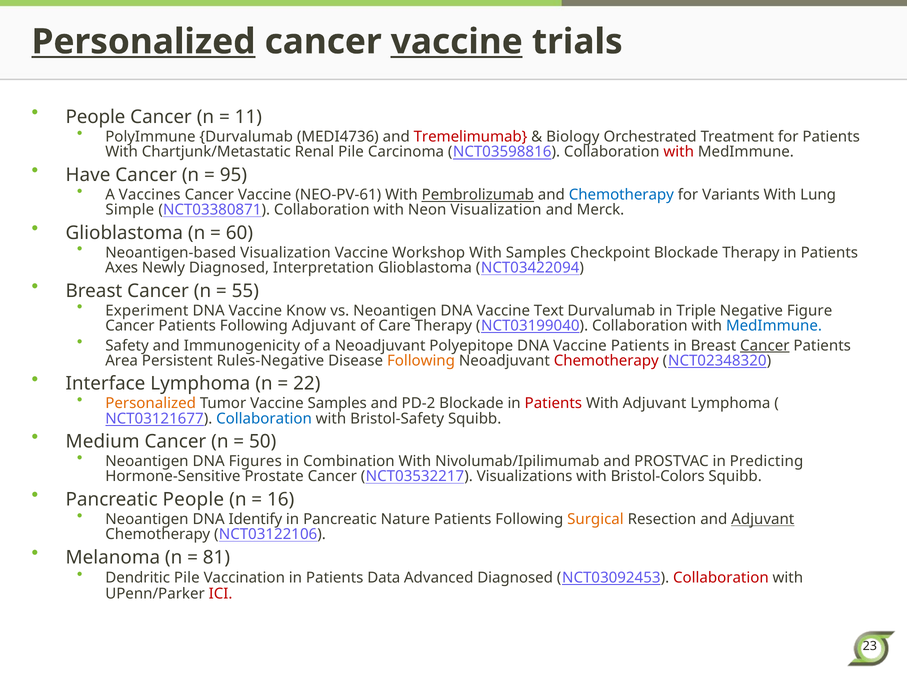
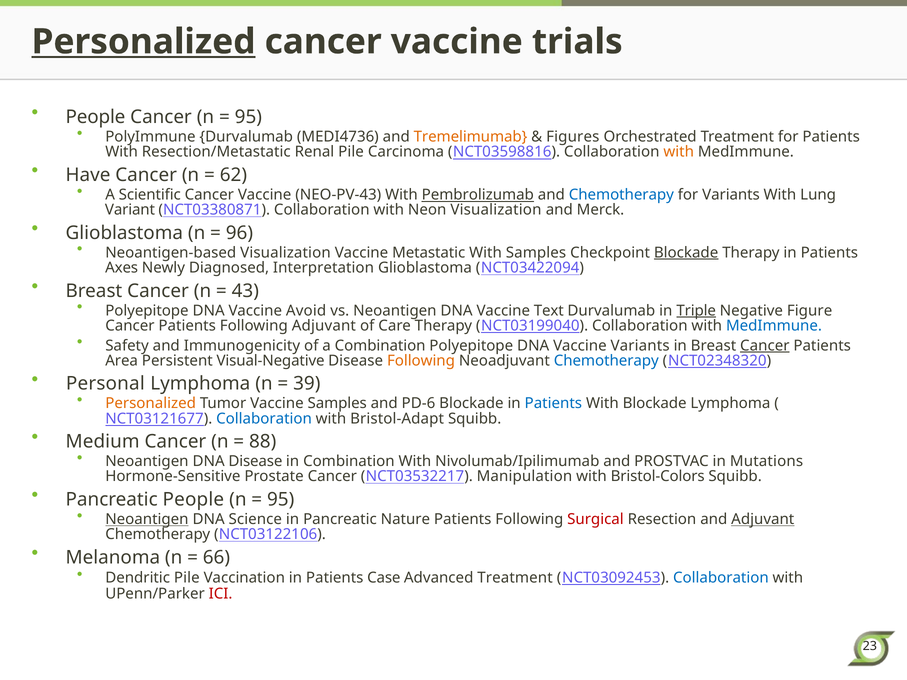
vaccine at (457, 42) underline: present -> none
11 at (248, 117): 11 -> 95
Tremelimumab colour: red -> orange
Biology: Biology -> Figures
Chartjunk/Metastatic: Chartjunk/Metastatic -> Resection/Metastatic
with at (679, 152) colour: red -> orange
95: 95 -> 62
Vaccines: Vaccines -> Scientific
NEO-PV-61: NEO-PV-61 -> NEO-PV-43
Simple: Simple -> Variant
60: 60 -> 96
Workshop: Workshop -> Metastatic
Blockade at (686, 253) underline: none -> present
55: 55 -> 43
Experiment at (147, 311): Experiment -> Polyepitope
Know: Know -> Avoid
Triple underline: none -> present
a Neoadjuvant: Neoadjuvant -> Combination
Vaccine Patients: Patients -> Variants
Rules-Negative: Rules-Negative -> Visual-Negative
Chemotherapy at (606, 361) colour: red -> blue
Interface: Interface -> Personal
22: 22 -> 39
PD-2: PD-2 -> PD-6
Patients at (553, 404) colour: red -> blue
With Adjuvant: Adjuvant -> Blockade
Bristol-Safety: Bristol-Safety -> Bristol-Adapt
50: 50 -> 88
DNA Figures: Figures -> Disease
Predicting: Predicting -> Mutations
Visualizations: Visualizations -> Manipulation
16 at (281, 500): 16 -> 95
Neoantigen at (147, 519) underline: none -> present
Identify: Identify -> Science
Surgical colour: orange -> red
81: 81 -> 66
Data: Data -> Case
Advanced Diagnosed: Diagnosed -> Treatment
Collaboration at (721, 578) colour: red -> blue
